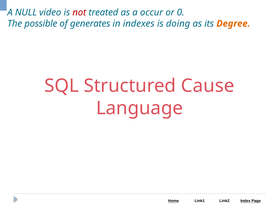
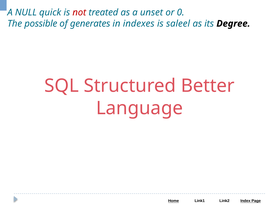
video: video -> quick
occur: occur -> unset
doing: doing -> saleel
Degree colour: orange -> black
Cause: Cause -> Better
